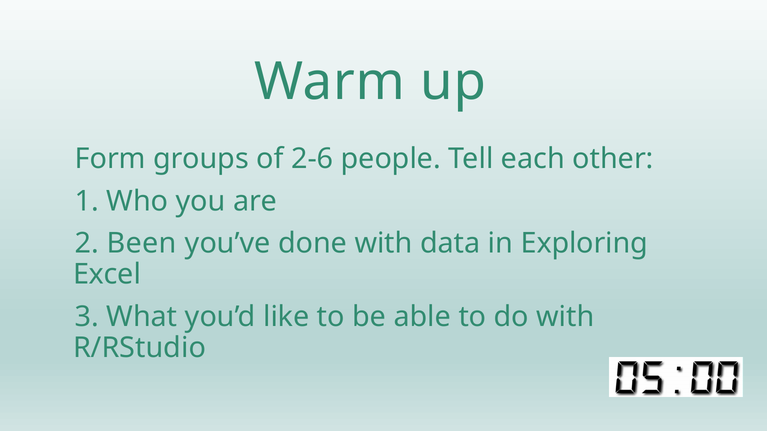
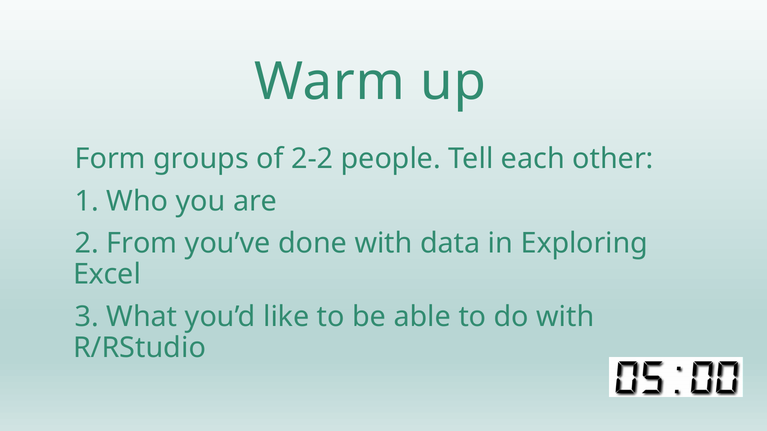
2-6: 2-6 -> 2-2
Been: Been -> From
